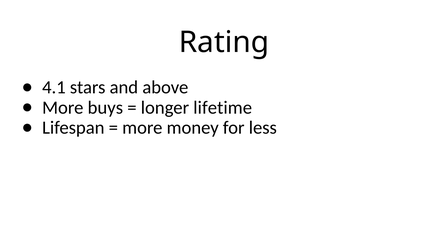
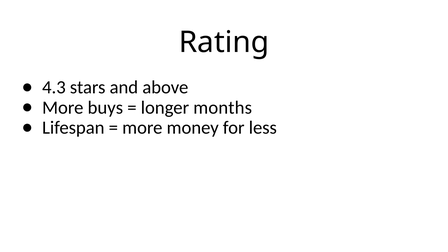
4.1: 4.1 -> 4.3
lifetime: lifetime -> months
